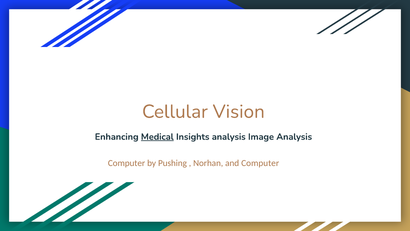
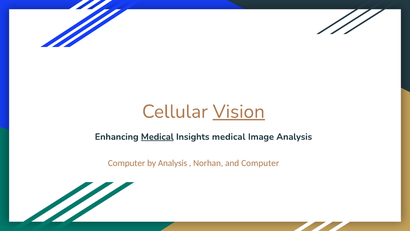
Vision underline: none -> present
Insights analysis: analysis -> medical
by Pushing: Pushing -> Analysis
